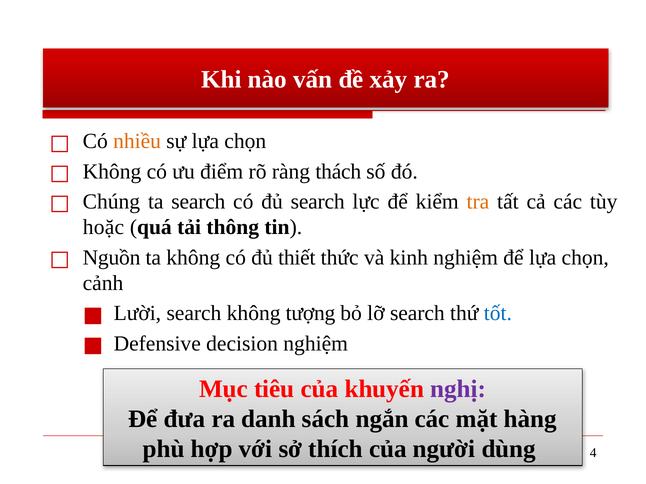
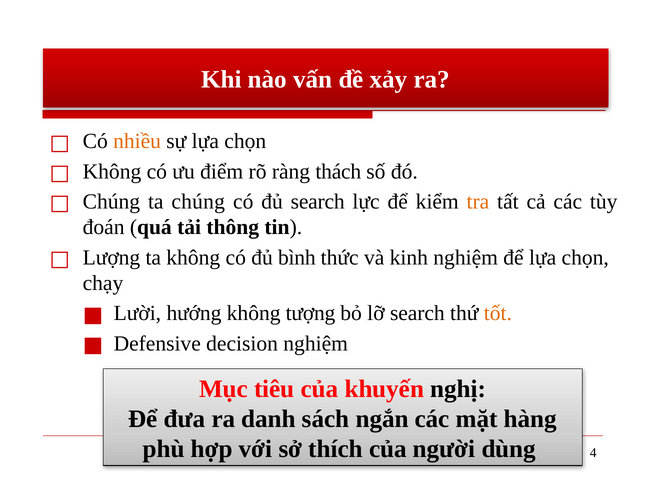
ta search: search -> chúng
hoặc: hoặc -> đoán
Nguồn: Nguồn -> Lượng
thiết: thiết -> bình
cảnh: cảnh -> chạy
Lười search: search -> hướng
tốt colour: blue -> orange
nghị colour: purple -> black
